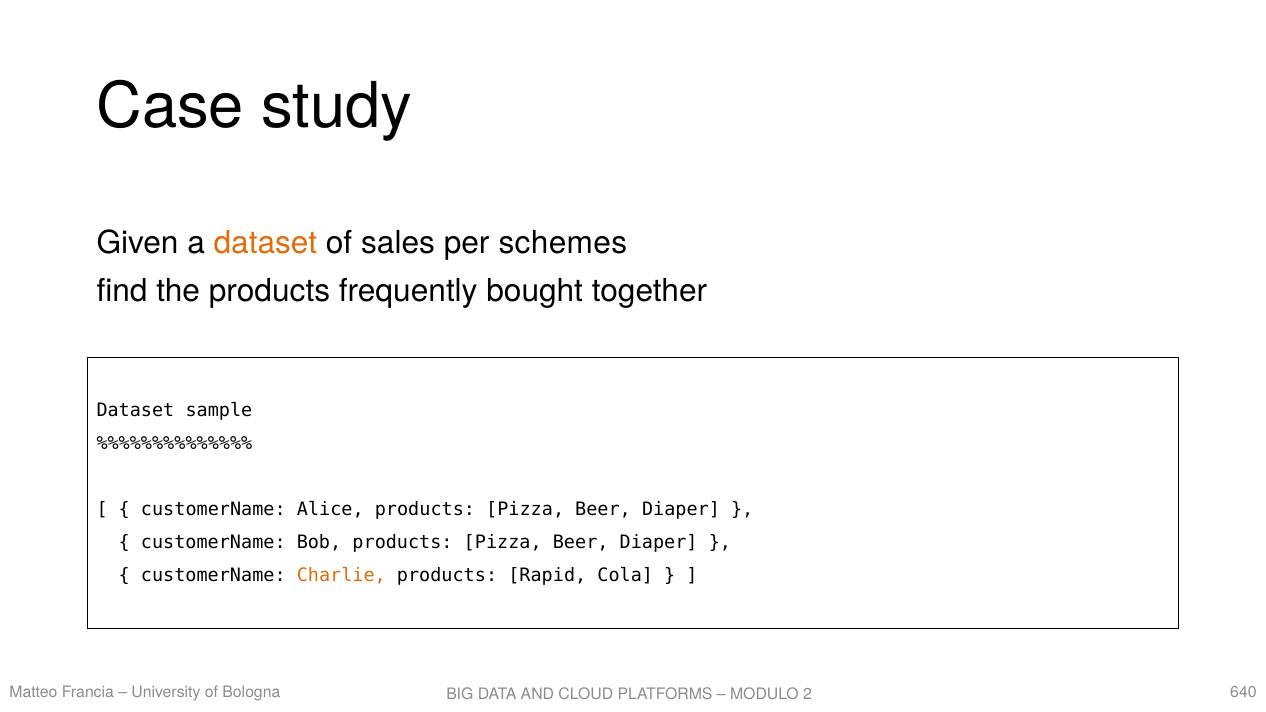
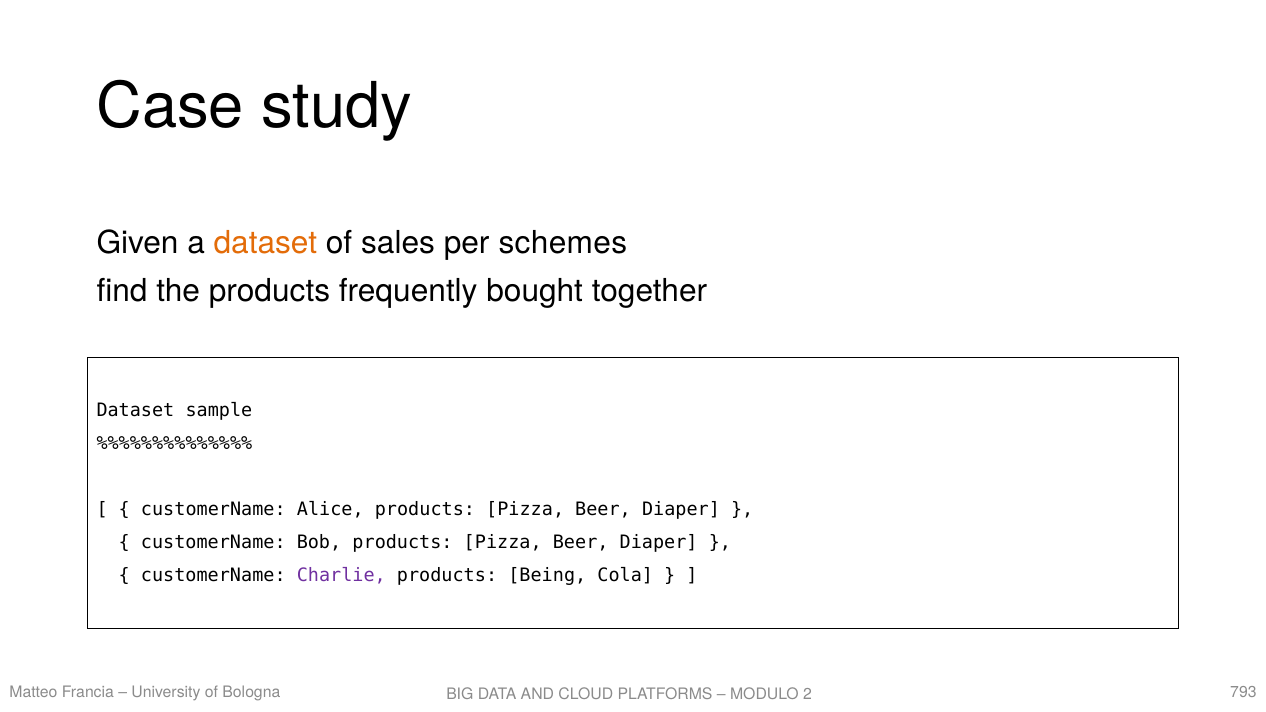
Charlie colour: orange -> purple
Rapid: Rapid -> Being
640: 640 -> 793
